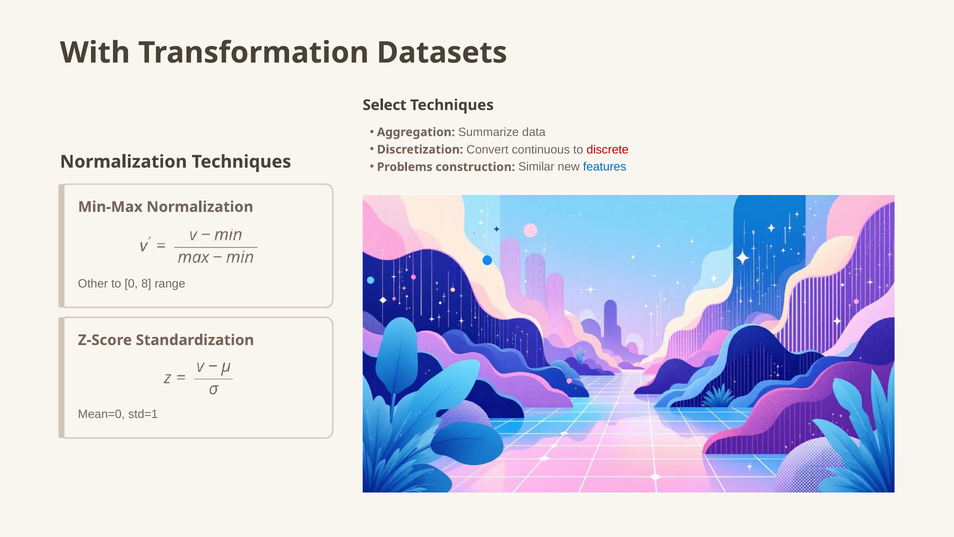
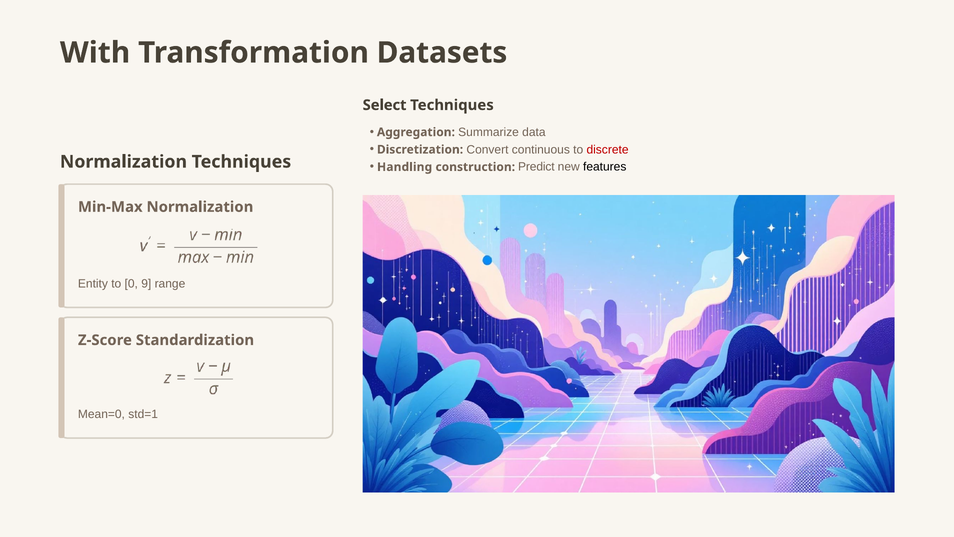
Problems: Problems -> Handling
Similar: Similar -> Predict
features colour: blue -> black
Other: Other -> Entity
8: 8 -> 9
